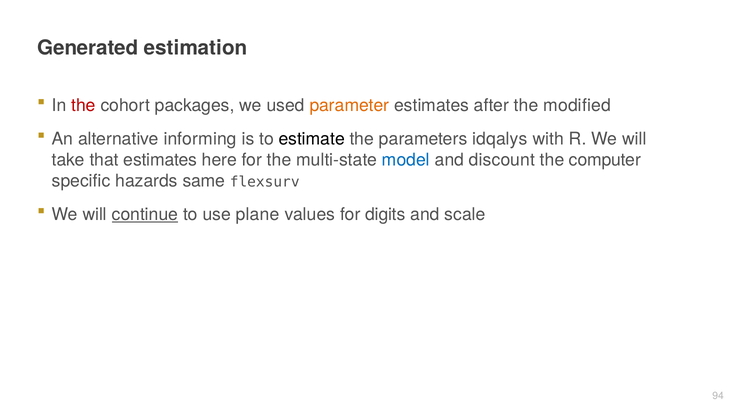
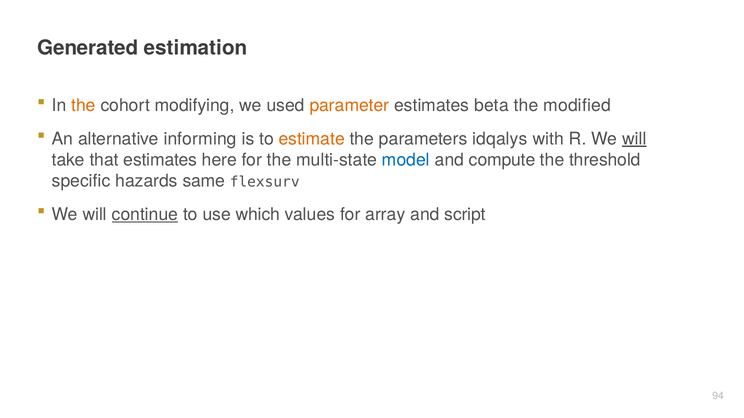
the at (83, 105) colour: red -> orange
packages: packages -> modifying
after: after -> beta
estimate colour: black -> orange
will at (634, 139) underline: none -> present
discount: discount -> compute
computer: computer -> threshold
plane: plane -> which
digits: digits -> array
scale: scale -> script
